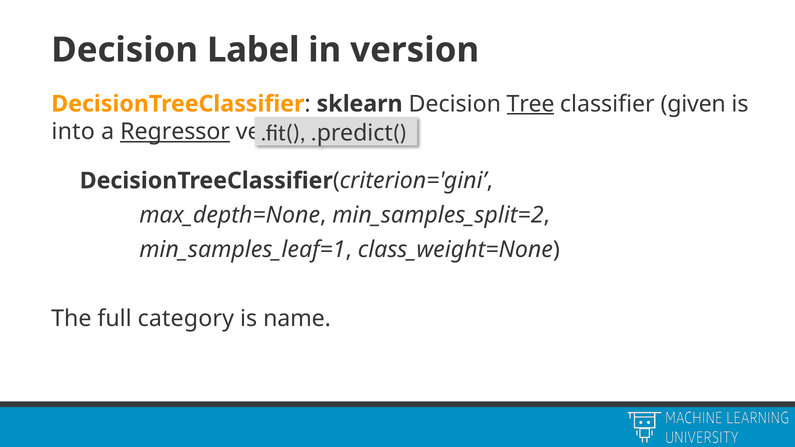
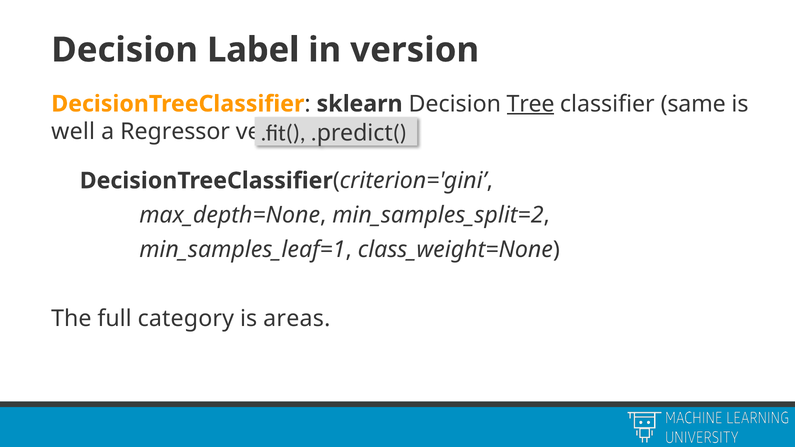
given: given -> same
into: into -> well
Regressor underline: present -> none
name: name -> areas
